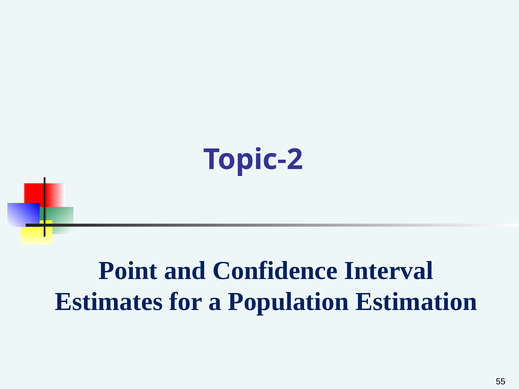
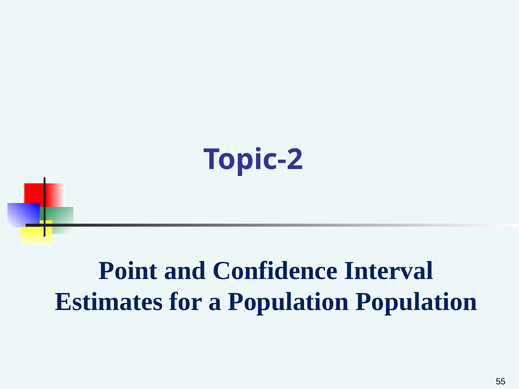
Population Estimation: Estimation -> Population
